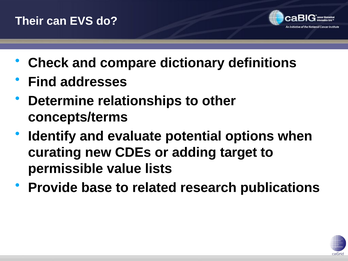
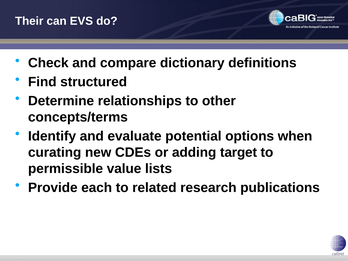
addresses: addresses -> structured
base: base -> each
